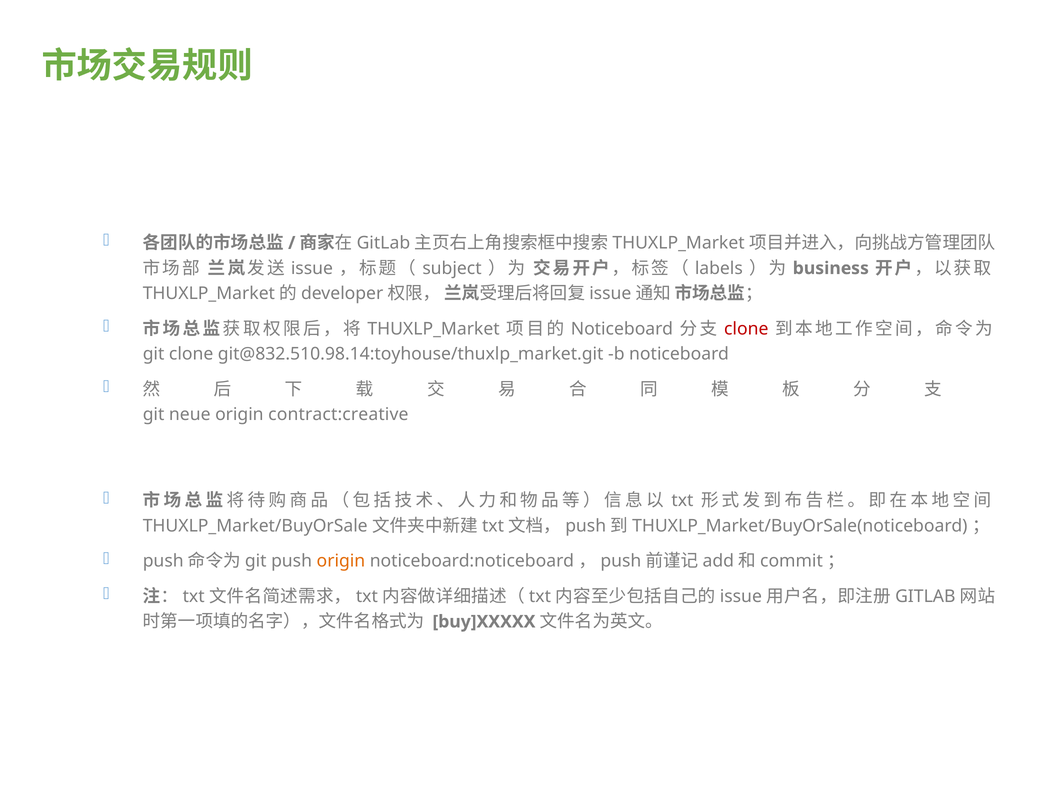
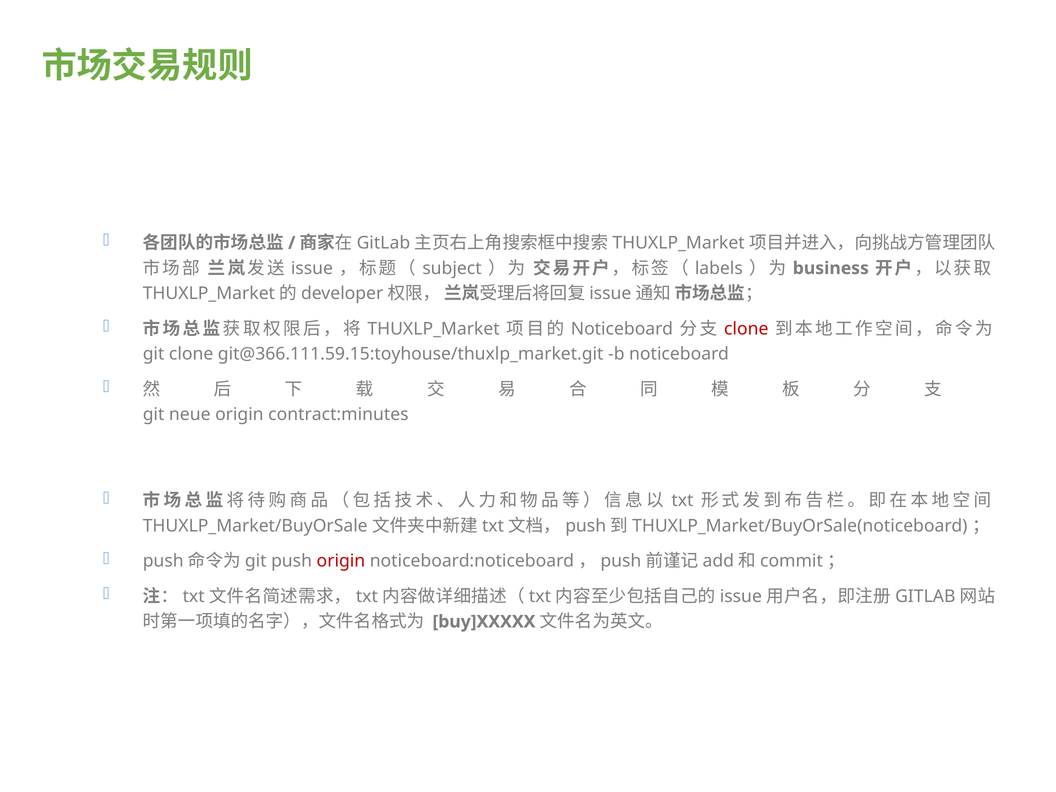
git@832.510.98.14:toyhouse/thuxlp_market.git: git@832.510.98.14:toyhouse/thuxlp_market.git -> git@366.111.59.15:toyhouse/thuxlp_market.git
contract:creative: contract:creative -> contract:minutes
origin at (341, 561) colour: orange -> red
